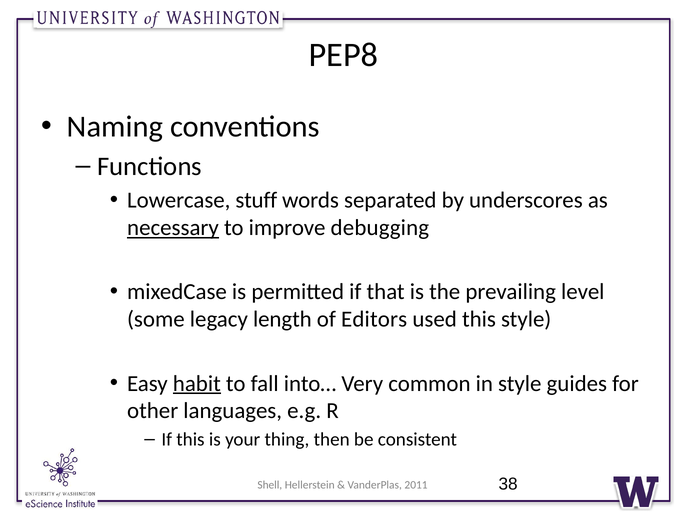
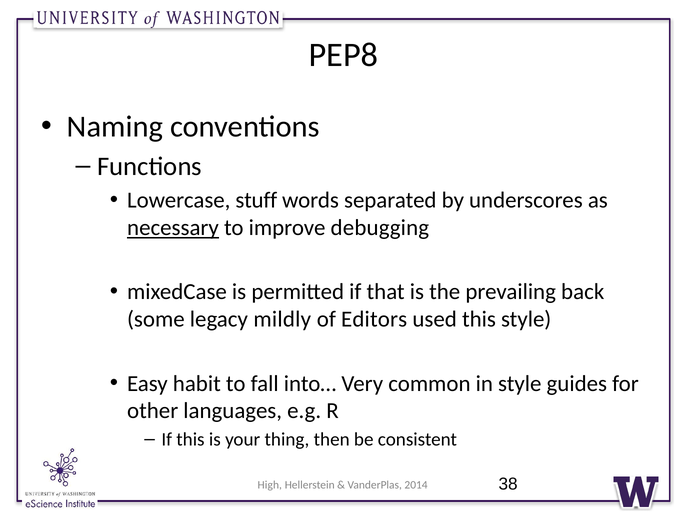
level: level -> back
length: length -> mildly
habit underline: present -> none
Shell: Shell -> High
2011: 2011 -> 2014
